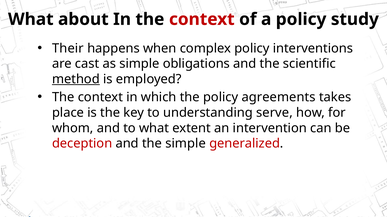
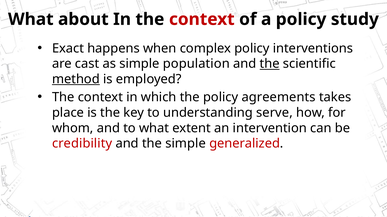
Their: Their -> Exact
obligations: obligations -> population
the at (270, 64) underline: none -> present
deception: deception -> credibility
